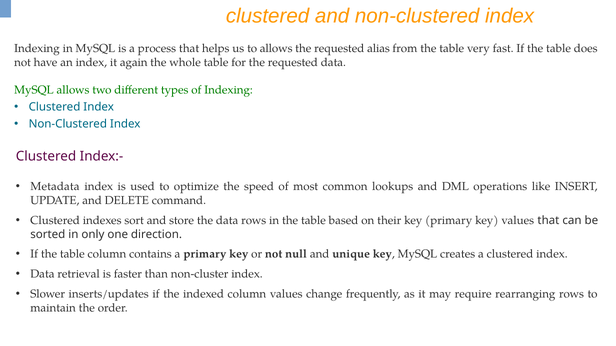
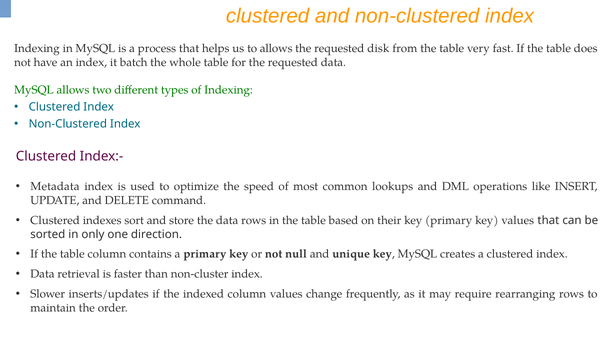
alias: alias -> disk
again: again -> batch
